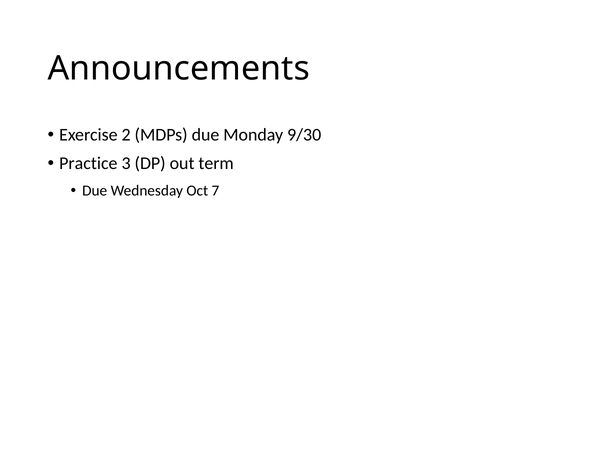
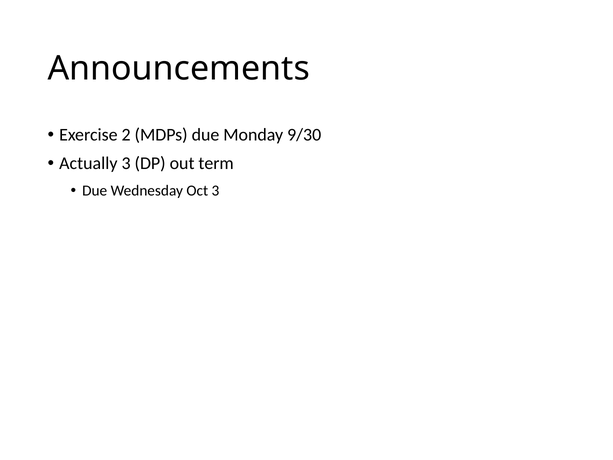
Practice: Practice -> Actually
Oct 7: 7 -> 3
